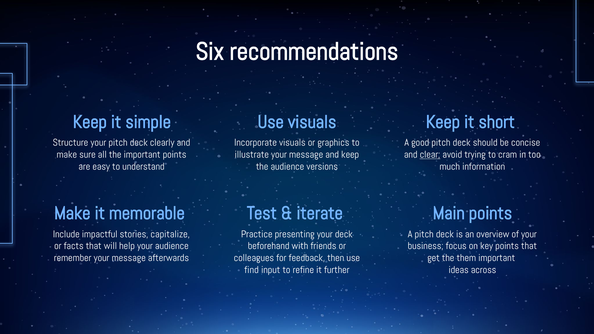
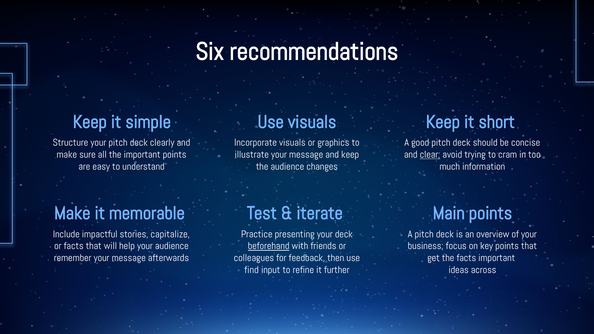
versions: versions -> changes
beforehand underline: none -> present
the them: them -> facts
